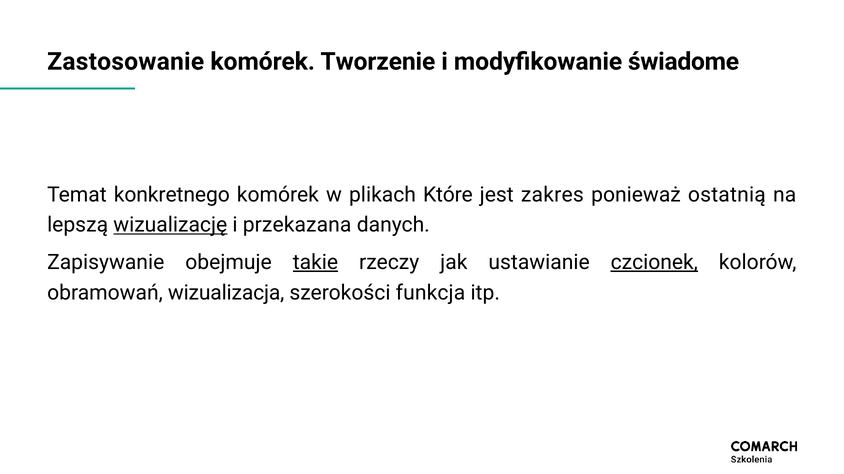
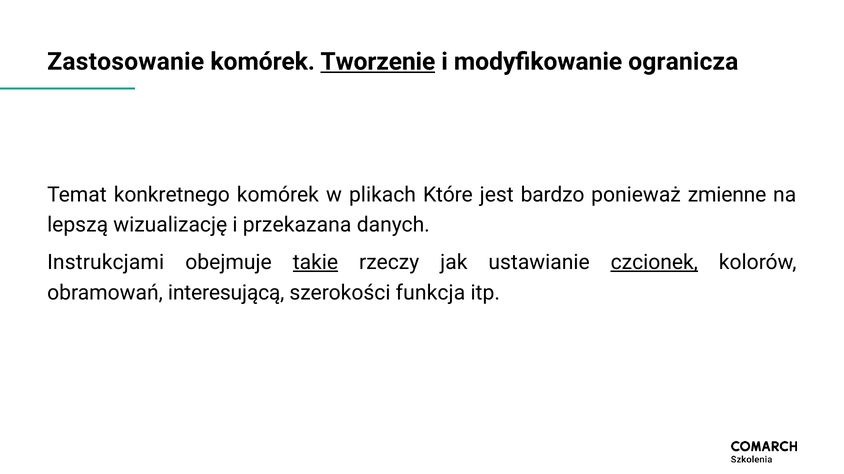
Tworzenie underline: none -> present
świadome: świadome -> ogranicza
zakres: zakres -> bardzo
ostatnią: ostatnią -> zmienne
wizualizację underline: present -> none
Zapisywanie: Zapisywanie -> Instrukcjami
wizualizacja: wizualizacja -> interesującą
